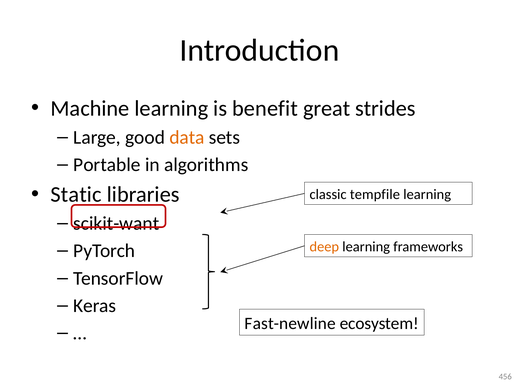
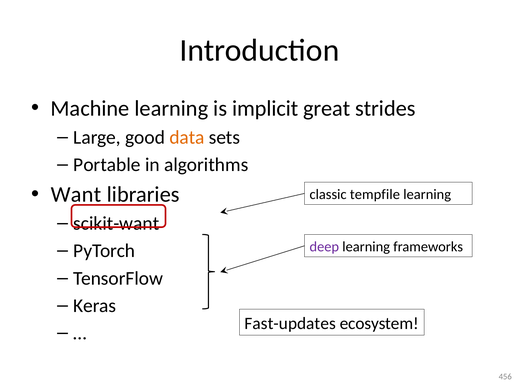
benefit: benefit -> implicit
Static: Static -> Want
deep colour: orange -> purple
Fast-newline: Fast-newline -> Fast-updates
